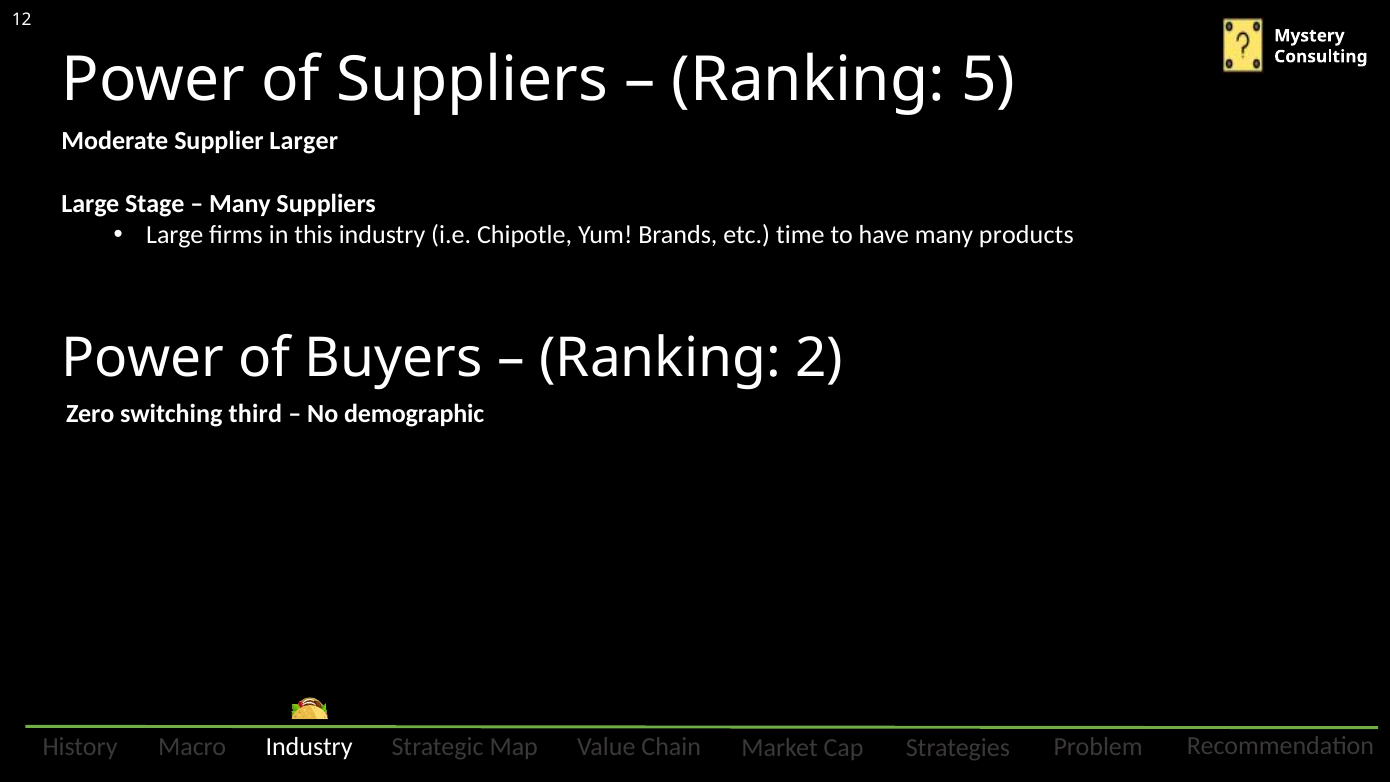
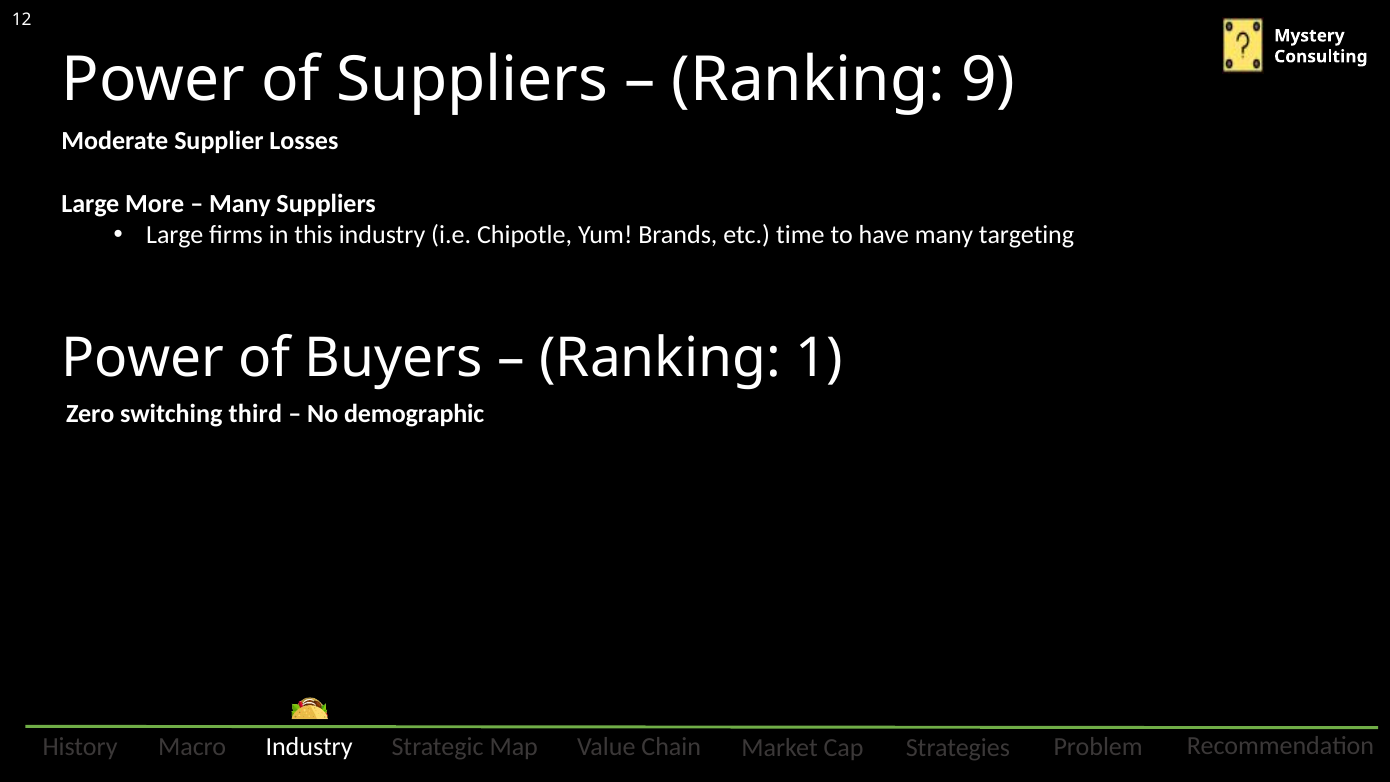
5: 5 -> 9
Larger: Larger -> Losses
Stage: Stage -> More
products: products -> targeting
2: 2 -> 1
